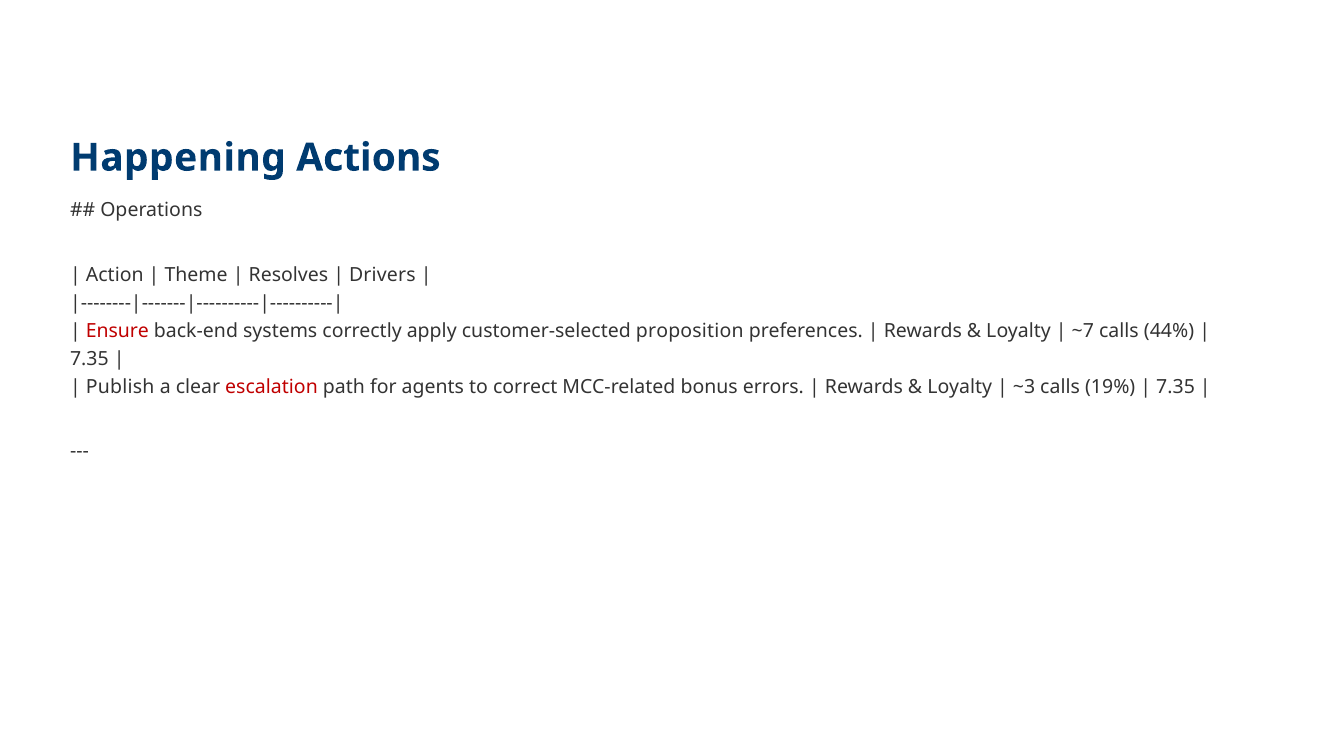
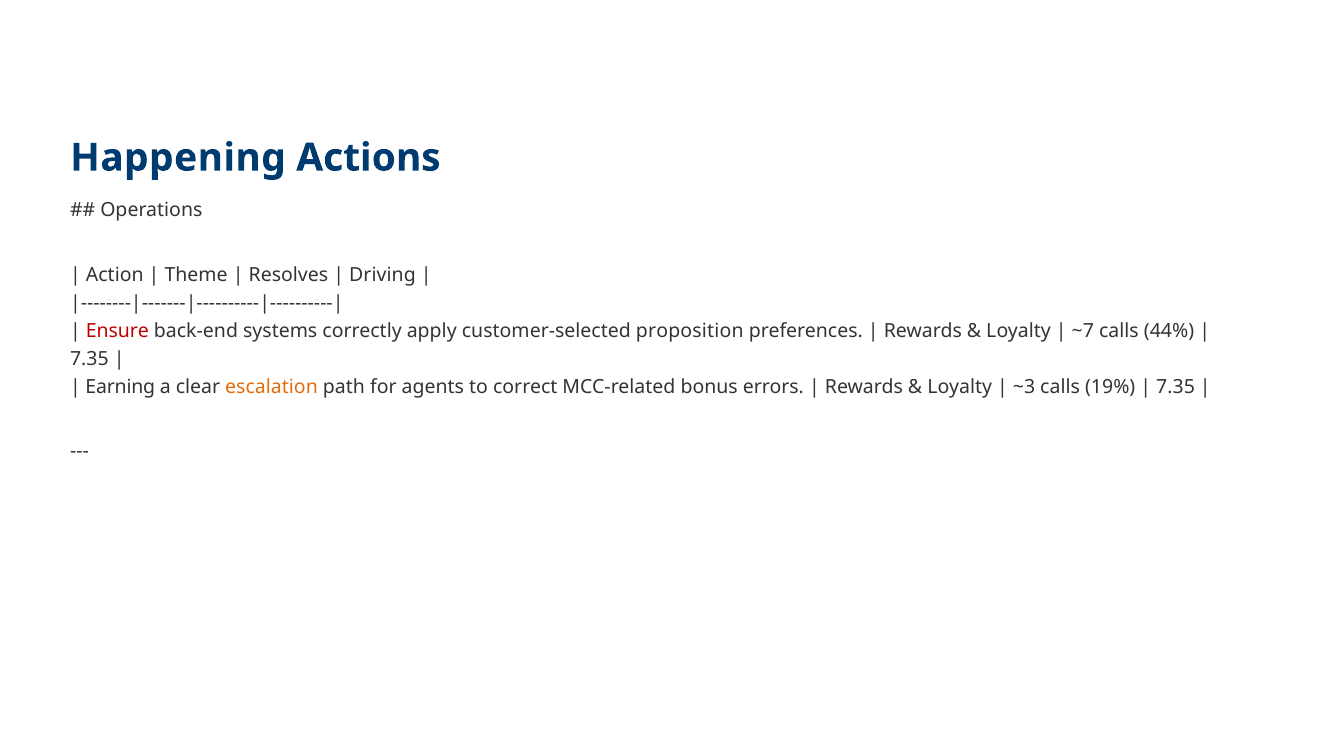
Drivers: Drivers -> Driving
Publish: Publish -> Earning
escalation colour: red -> orange
